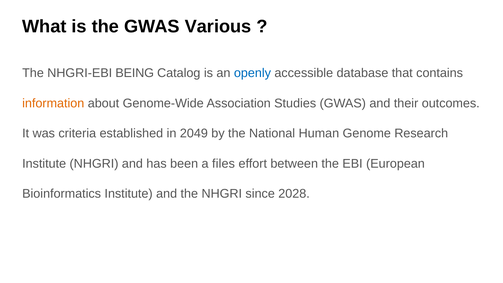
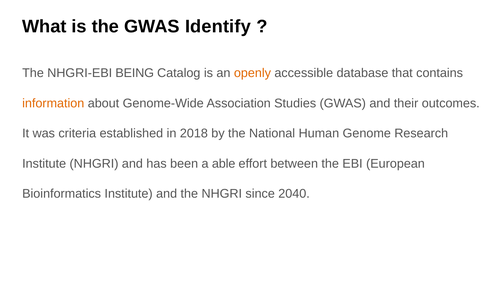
Various: Various -> Identify
openly colour: blue -> orange
2049: 2049 -> 2018
files: files -> able
2028: 2028 -> 2040
